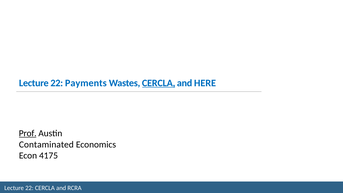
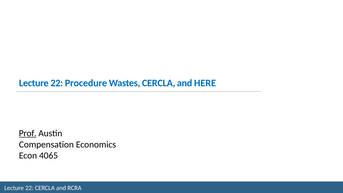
Payments: Payments -> Procedure
CERCLA at (159, 83) underline: present -> none
Contaminated: Contaminated -> Compensation
4175: 4175 -> 4065
